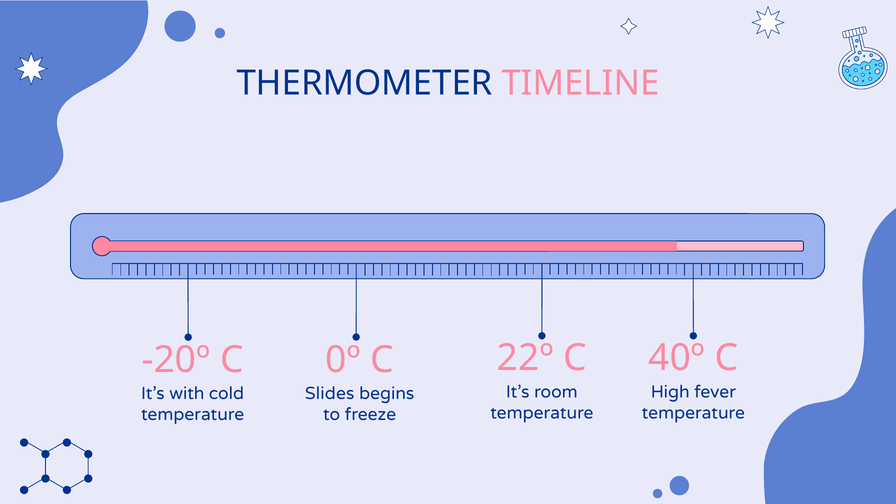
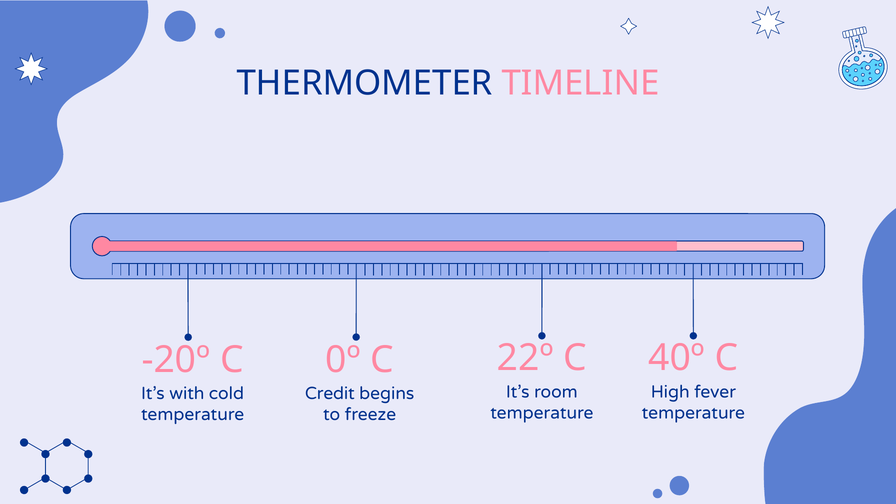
Slides: Slides -> Credit
